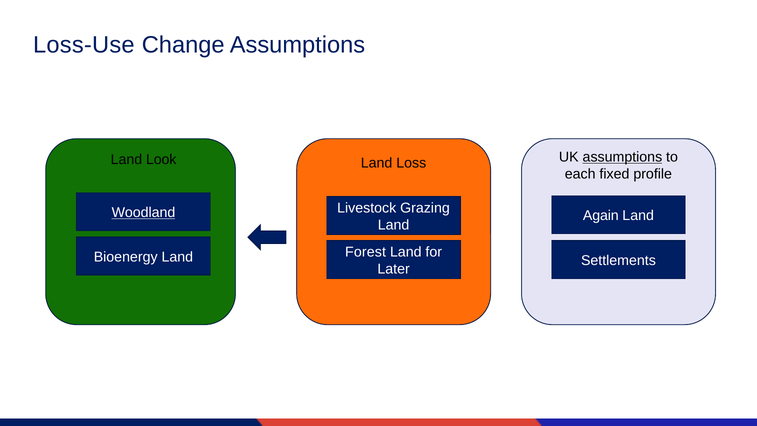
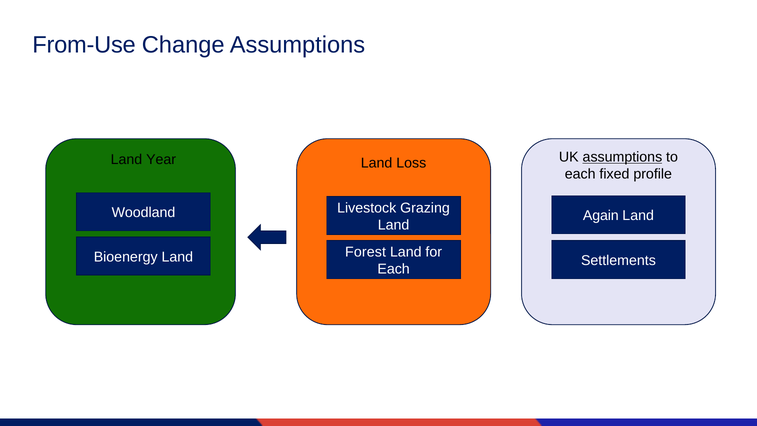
Loss-Use: Loss-Use -> From-Use
Look: Look -> Year
Woodland underline: present -> none
Later at (394, 269): Later -> Each
